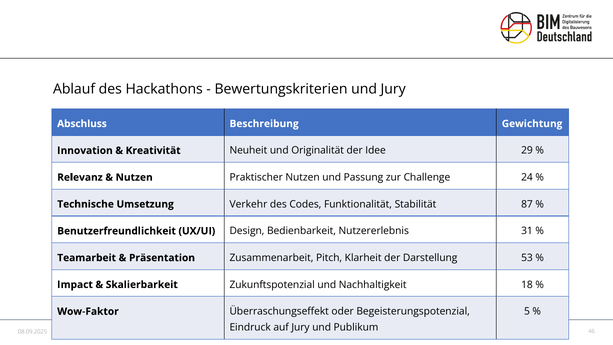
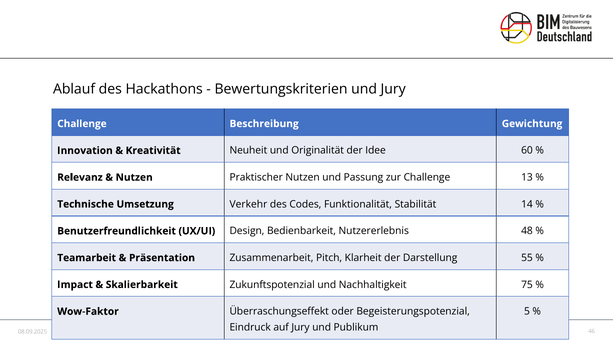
Abschluss at (82, 124): Abschluss -> Challenge
29: 29 -> 60
24: 24 -> 13
87: 87 -> 14
31: 31 -> 48
53: 53 -> 55
18: 18 -> 75
